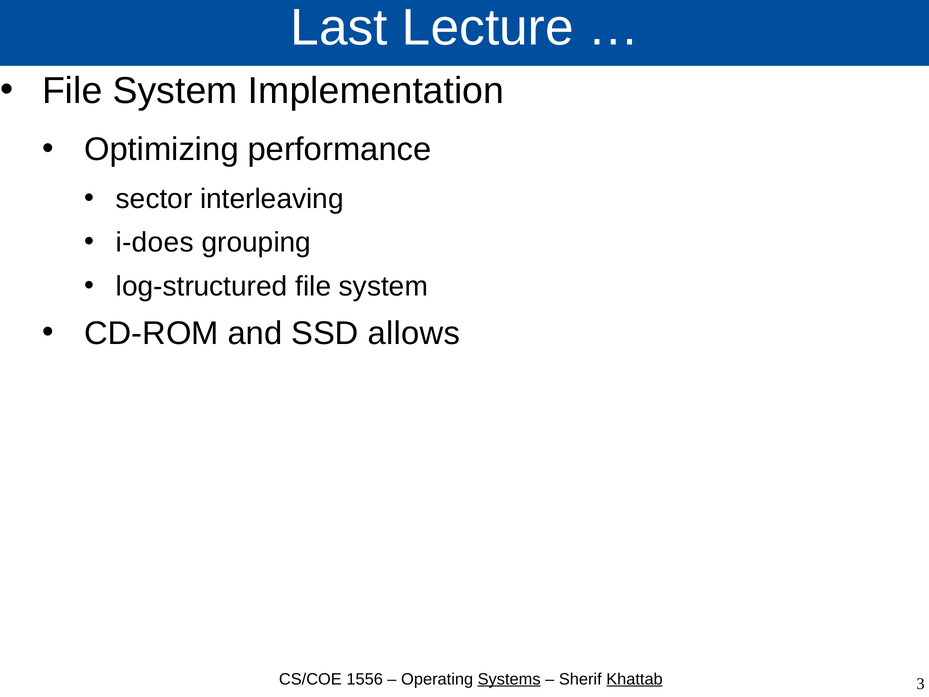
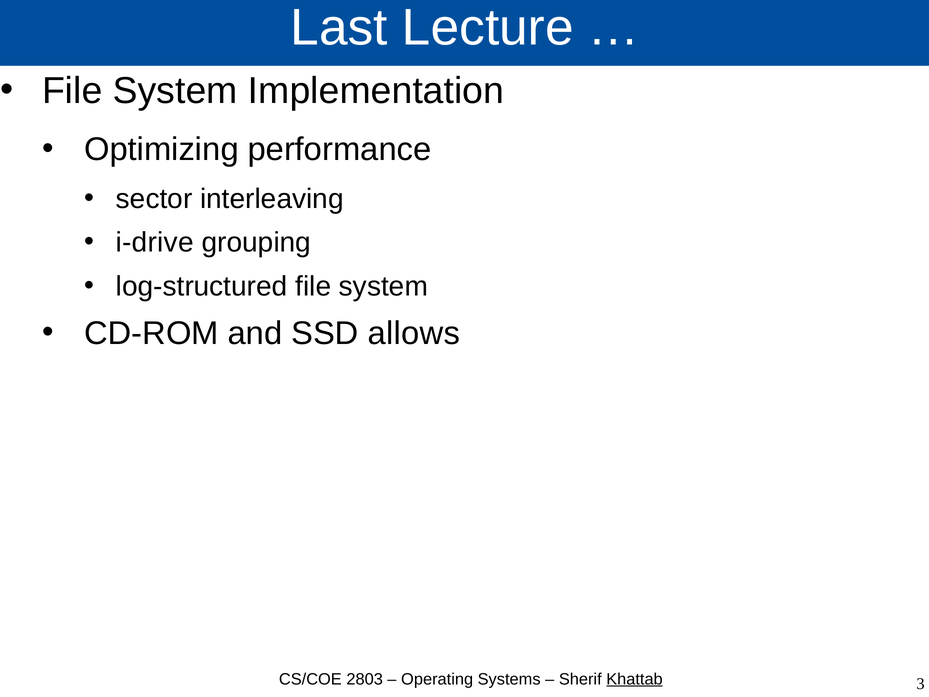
i-does: i-does -> i-drive
1556: 1556 -> 2803
Systems underline: present -> none
